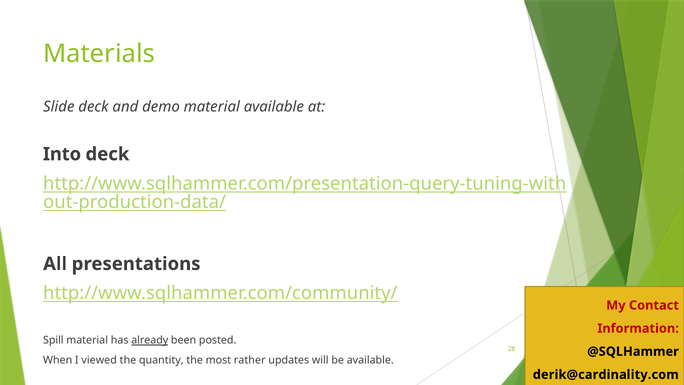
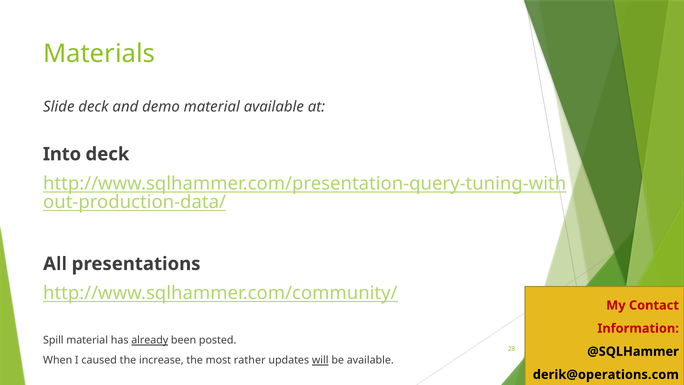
viewed: viewed -> caused
quantity: quantity -> increase
will underline: none -> present
derik@cardinality.com: derik@cardinality.com -> derik@operations.com
